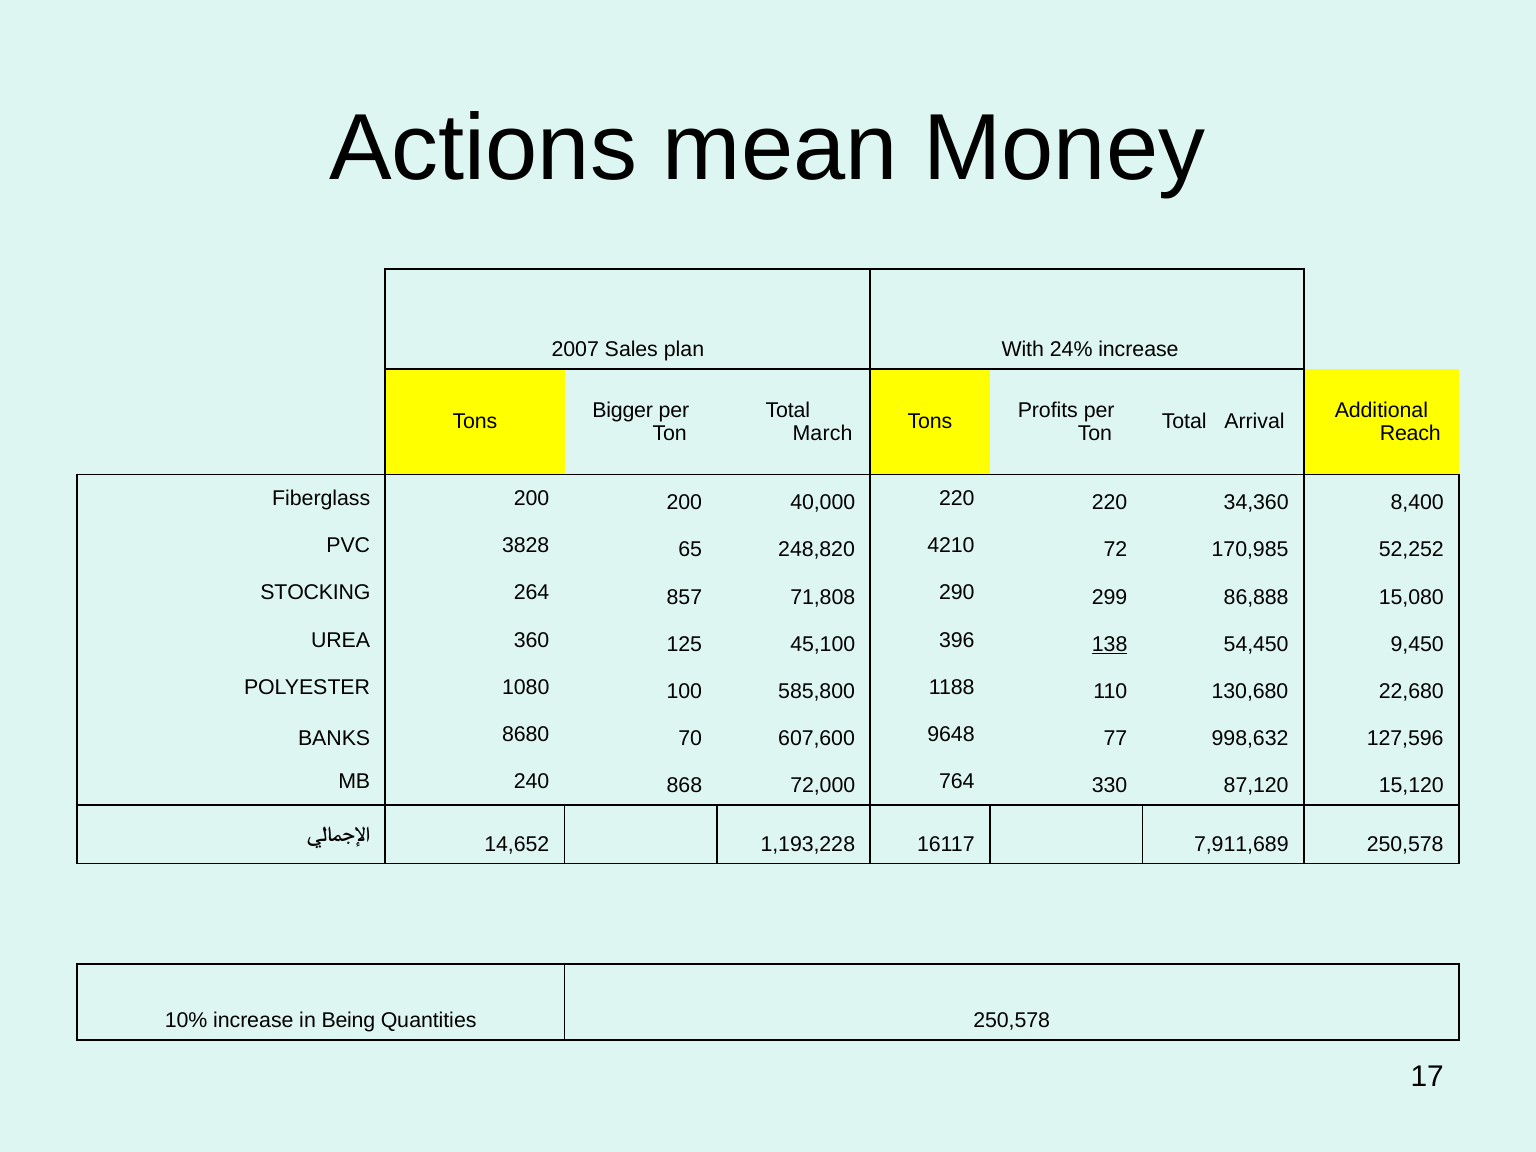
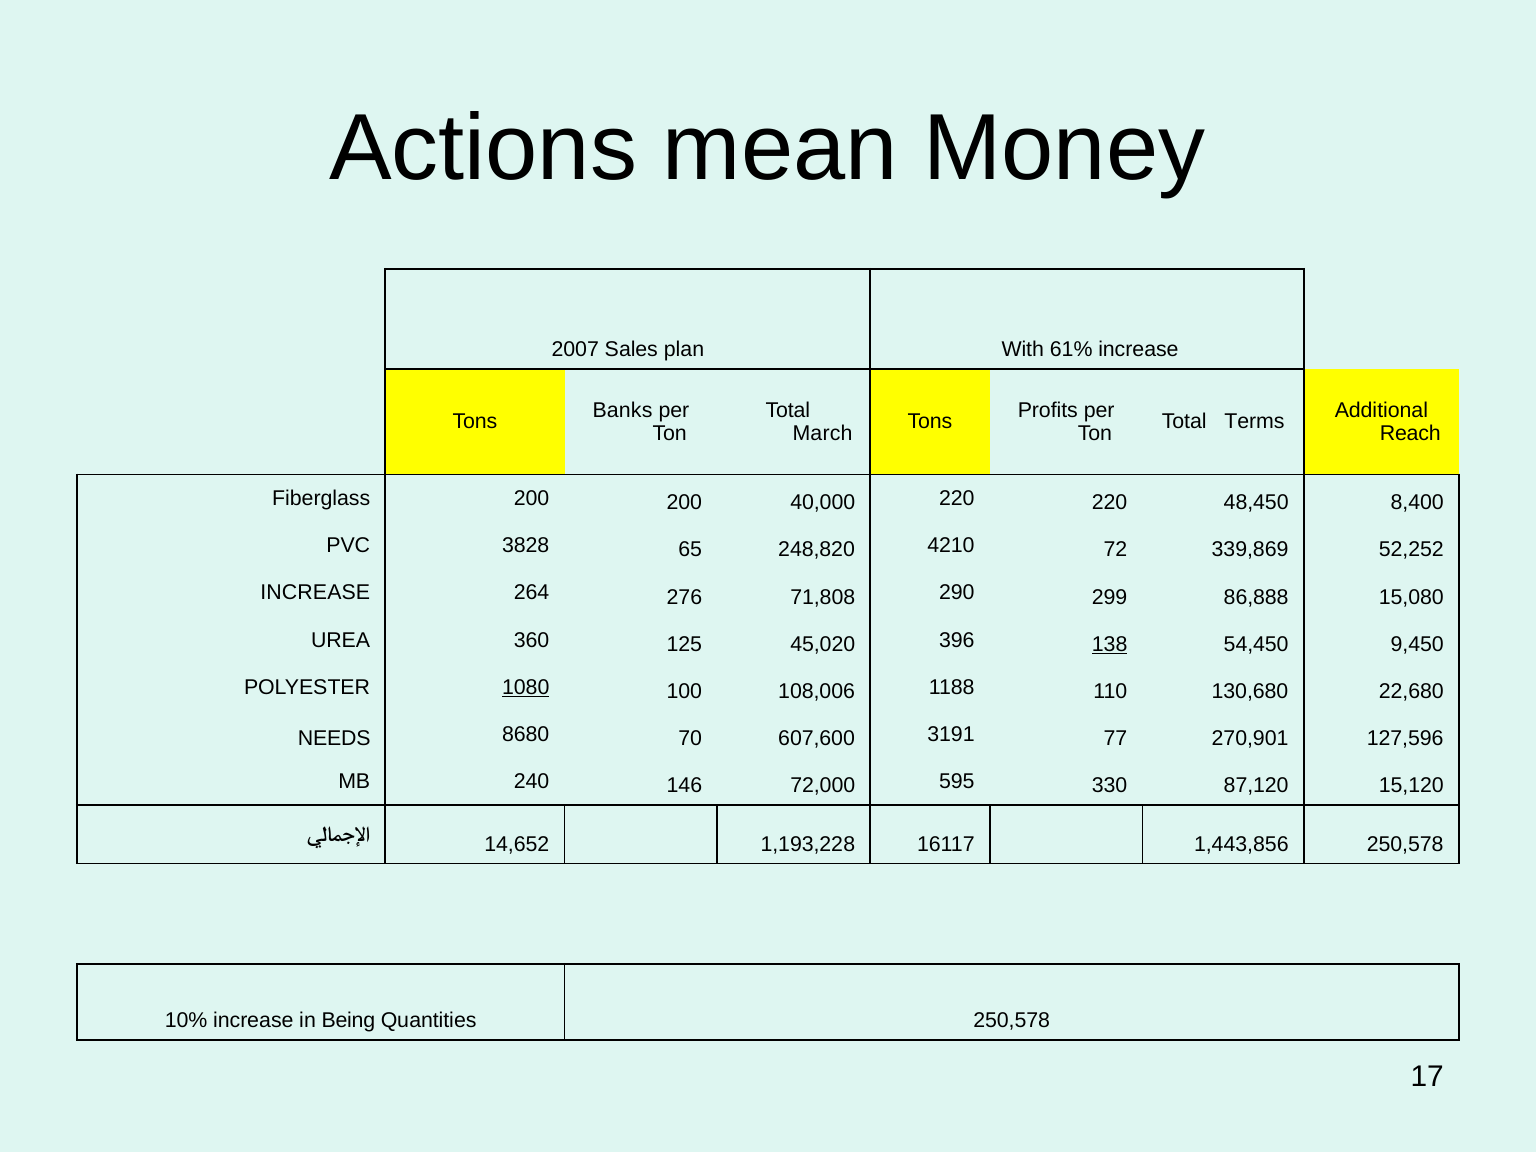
24%: 24% -> 61%
Bigger: Bigger -> Banks
Arrival: Arrival -> Terms
34,360: 34,360 -> 48,450
170,985: 170,985 -> 339,869
STOCKING at (315, 593): STOCKING -> INCREASE
857: 857 -> 276
45,100: 45,100 -> 45,020
1080 underline: none -> present
585,800: 585,800 -> 108,006
BANKS: BANKS -> NEEDS
9648: 9648 -> 3191
998,632: 998,632 -> 270,901
868: 868 -> 146
764: 764 -> 595
7,911,689: 7,911,689 -> 1,443,856
